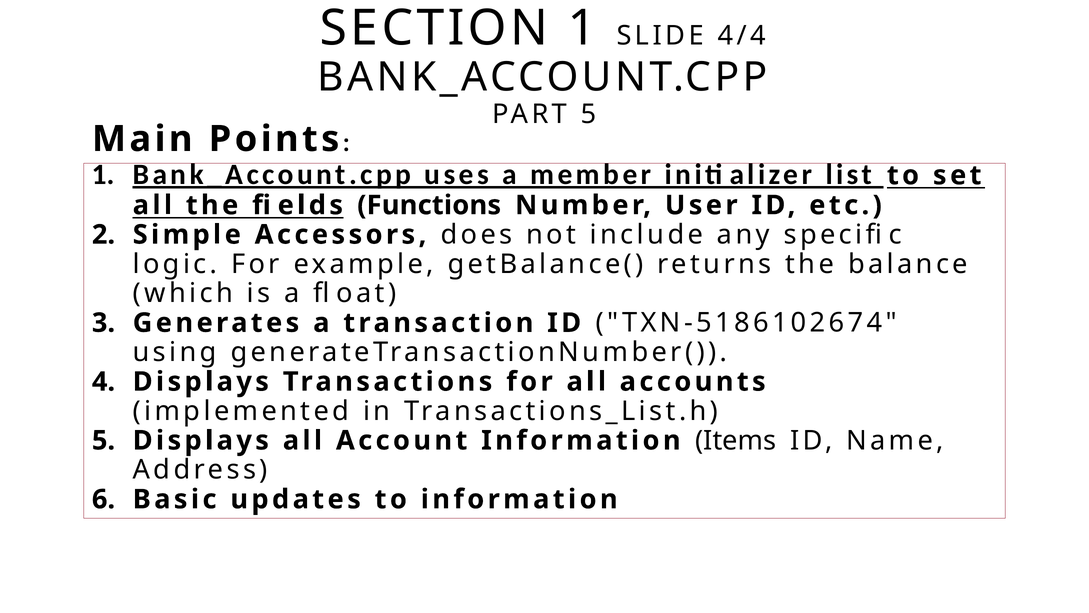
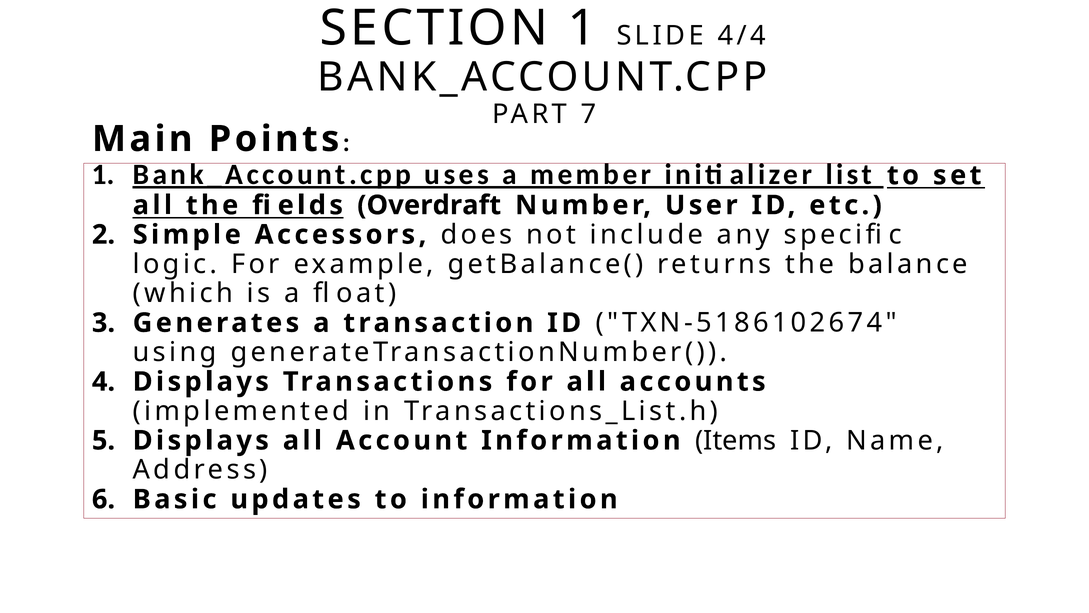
PART 5: 5 -> 7
Functions: Functions -> Overdraft
